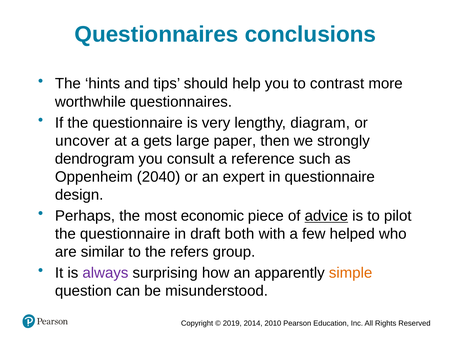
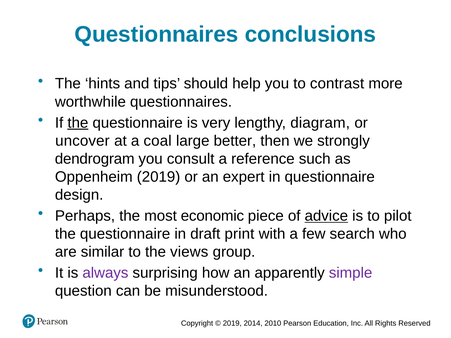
the at (78, 123) underline: none -> present
gets: gets -> coal
paper: paper -> better
Oppenheim 2040: 2040 -> 2019
both: both -> print
helped: helped -> search
refers: refers -> views
simple colour: orange -> purple
